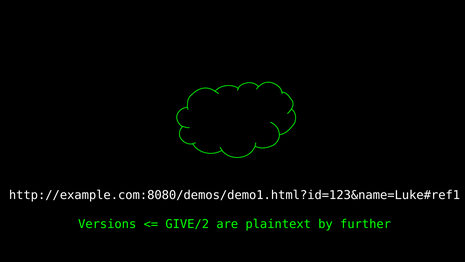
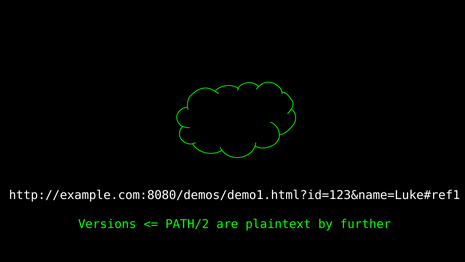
GIVE/2: GIVE/2 -> PATH/2
